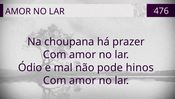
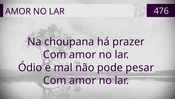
hinos: hinos -> pesar
